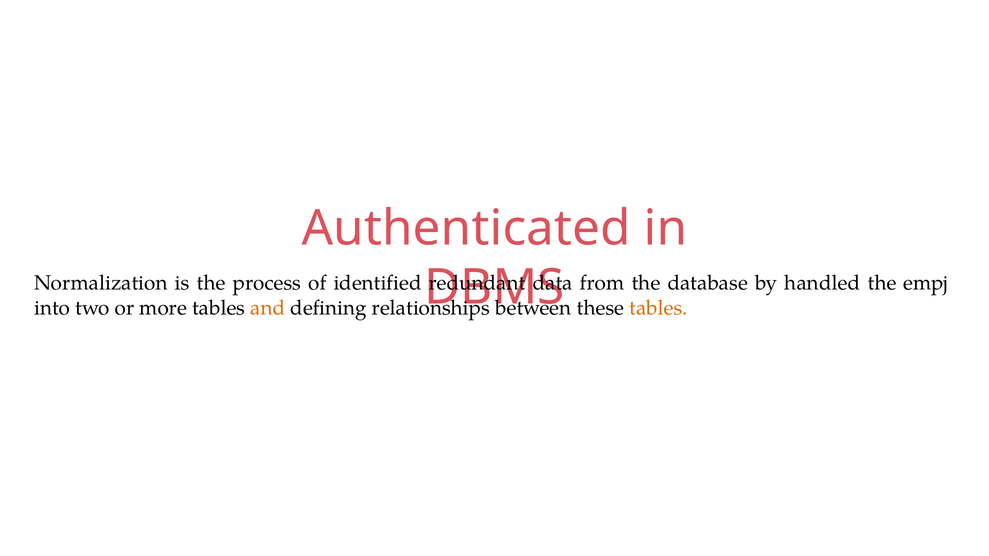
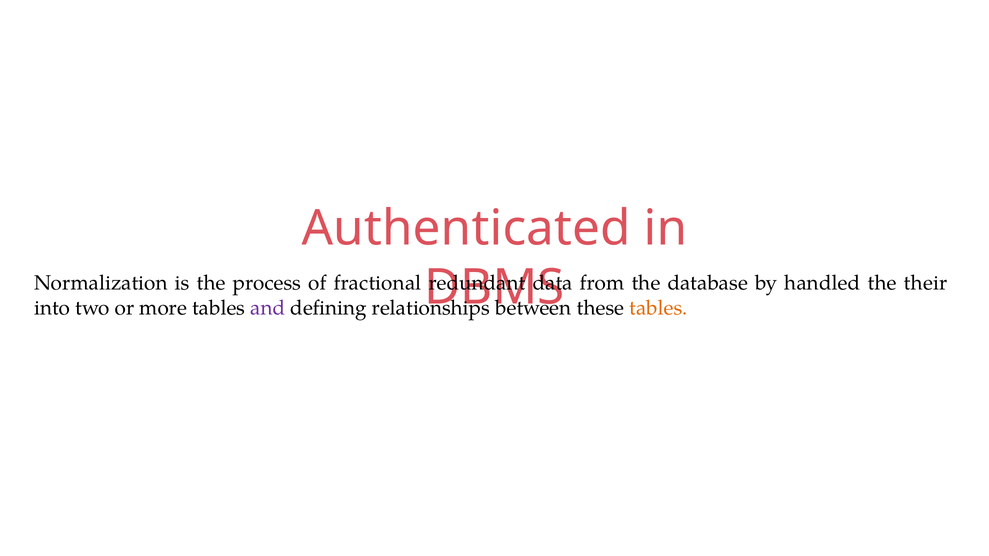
identified: identified -> fractional
empj: empj -> their
and colour: orange -> purple
